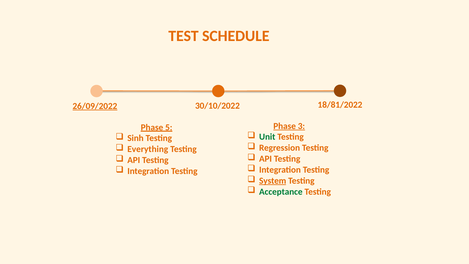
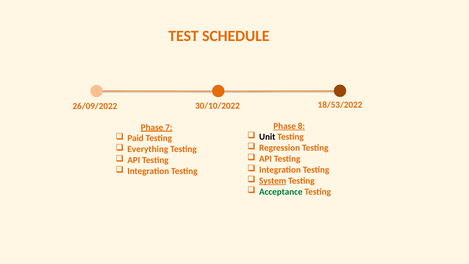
26/09/2022 underline: present -> none
18/81/2022: 18/81/2022 -> 18/53/2022
3: 3 -> 8
5: 5 -> 7
Unit colour: green -> black
Sinh: Sinh -> Paid
